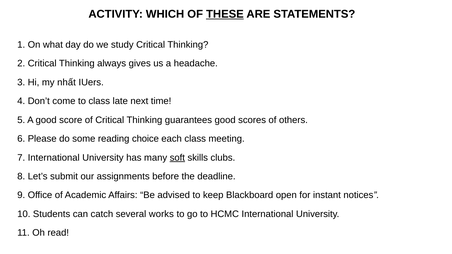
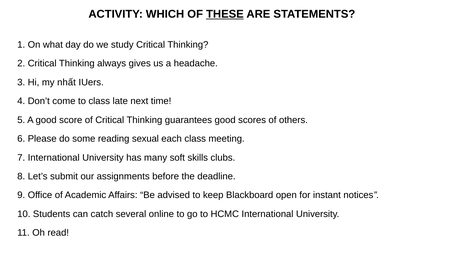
choice: choice -> sexual
soft underline: present -> none
works: works -> online
